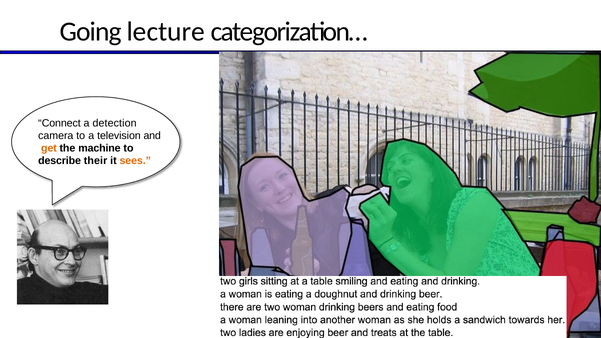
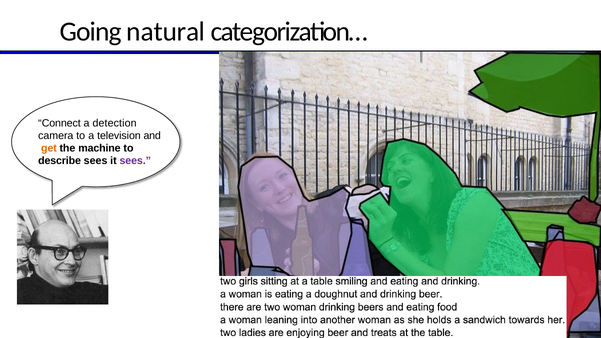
lecture: lecture -> natural
describe their: their -> sees
sees at (135, 161) colour: orange -> purple
